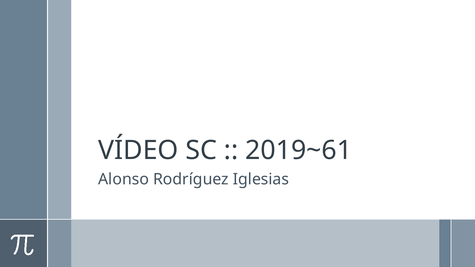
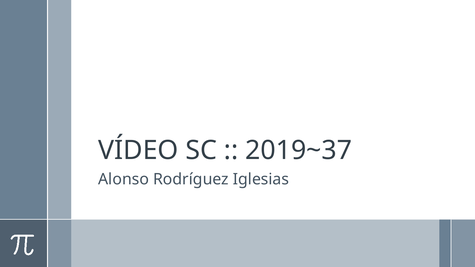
2019~61: 2019~61 -> 2019~37
